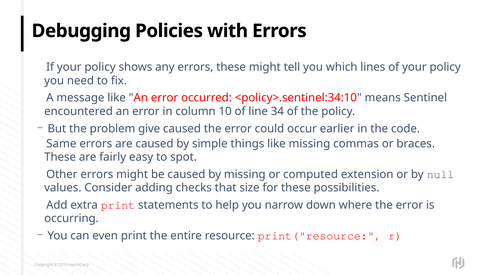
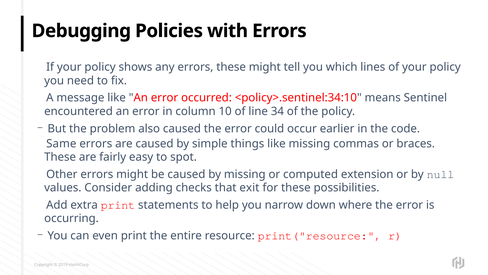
give: give -> also
size: size -> exit
